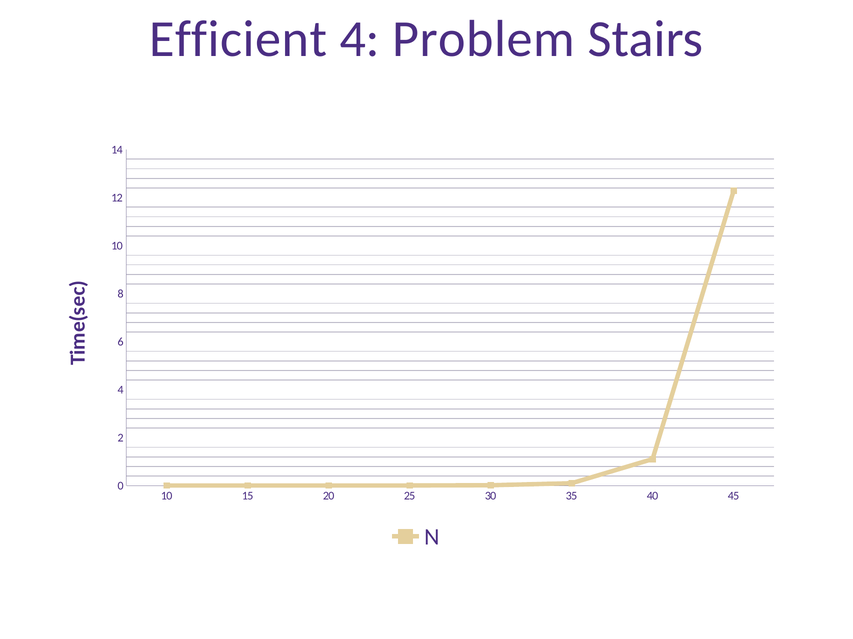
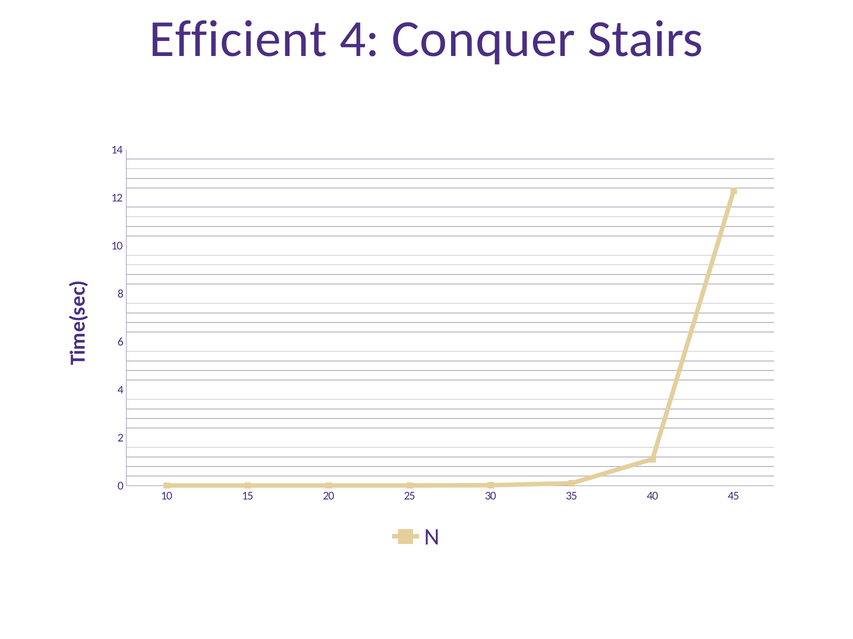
Problem: Problem -> Conquer
